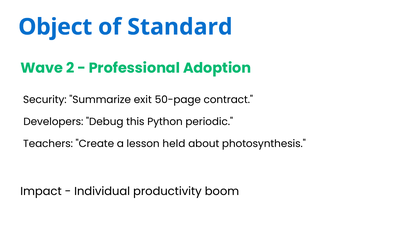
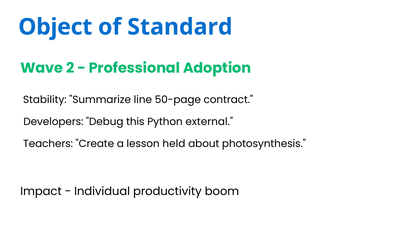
Security: Security -> Stability
exit: exit -> line
periodic: periodic -> external
